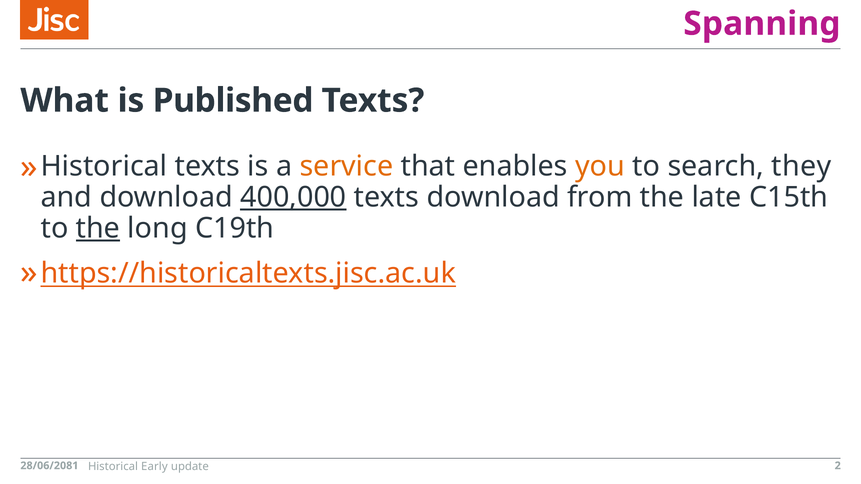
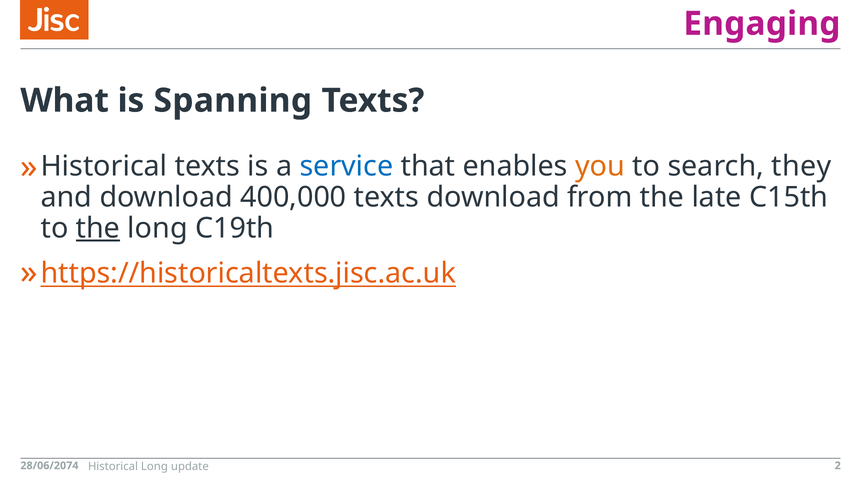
Spanning: Spanning -> Engaging
Published: Published -> Spanning
service colour: orange -> blue
400,000 underline: present -> none
28/06/2081: 28/06/2081 -> 28/06/2074
Historical Early: Early -> Long
